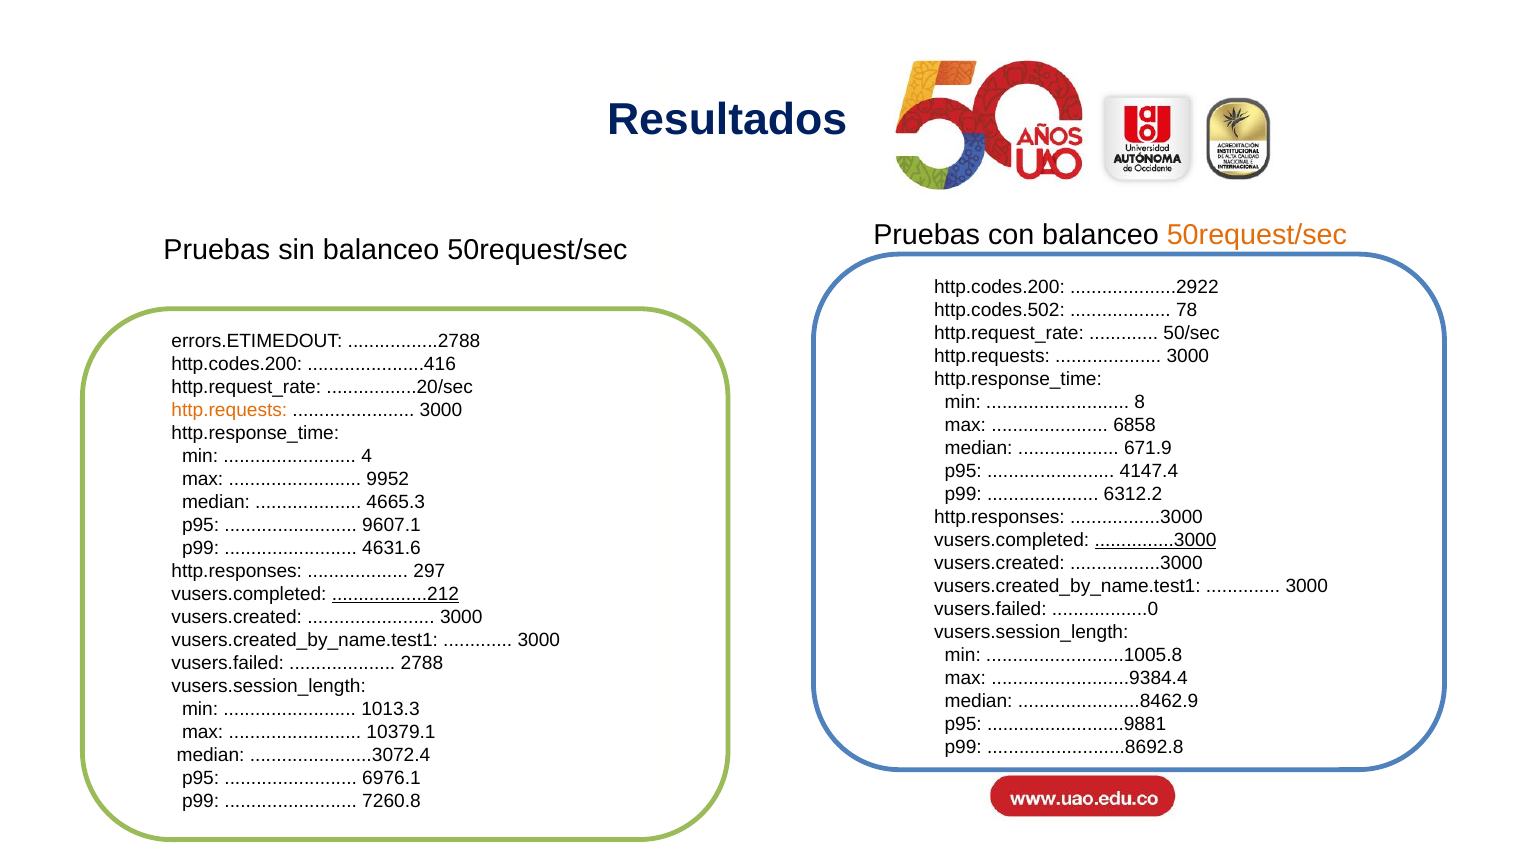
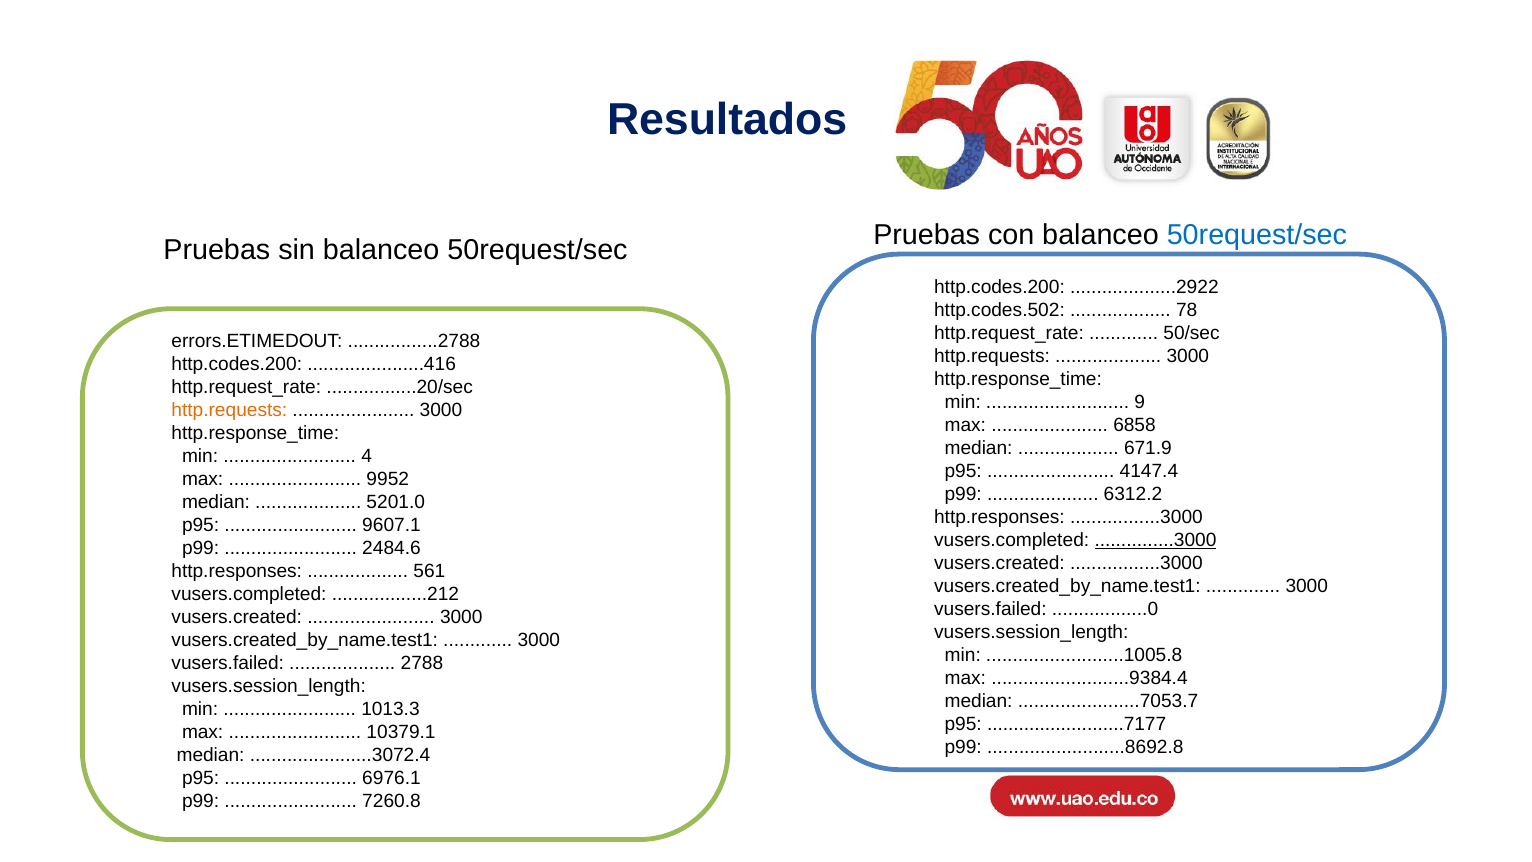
50request/sec at (1257, 235) colour: orange -> blue
8: 8 -> 9
4665.3: 4665.3 -> 5201.0
4631.6: 4631.6 -> 2484.6
297: 297 -> 561
..................212 underline: present -> none
.......................8462.9: .......................8462.9 -> .......................7053.7
..........................9881: ..........................9881 -> ..........................7177
